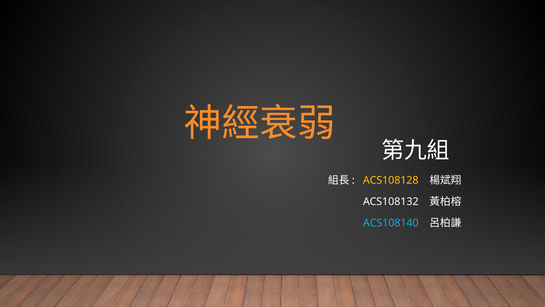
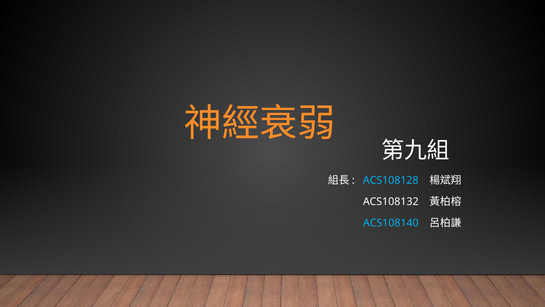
ACS108128 colour: yellow -> light blue
